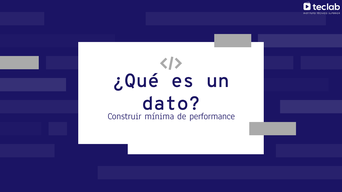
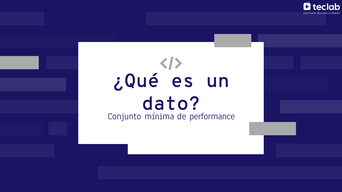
Construir: Construir -> Conjunto
